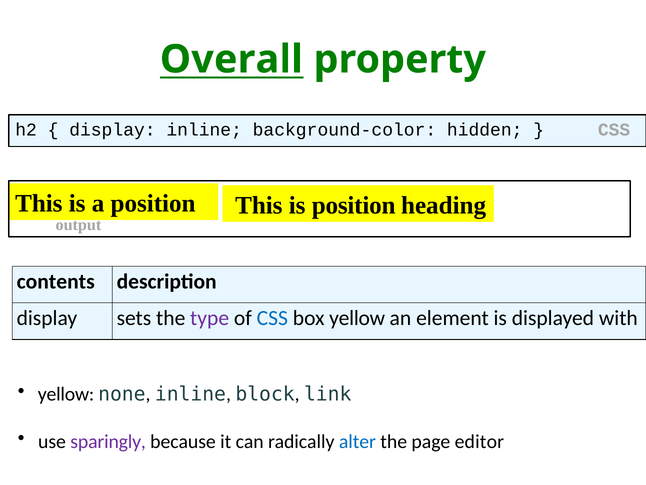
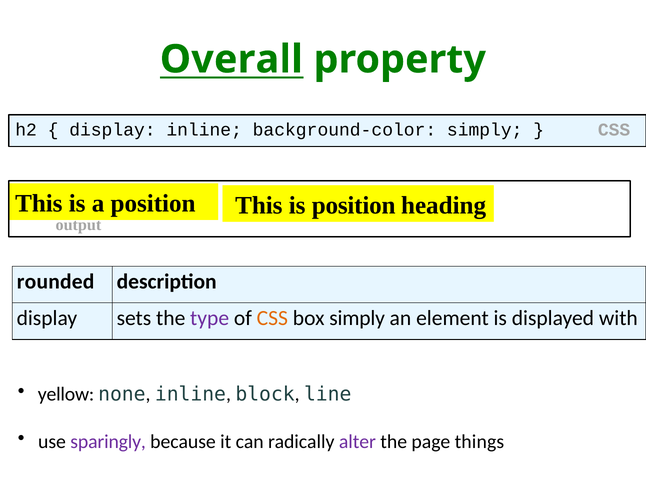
background-color hidden: hidden -> simply
contents: contents -> rounded
CSS at (272, 318) colour: blue -> orange
box yellow: yellow -> simply
link: link -> line
alter colour: blue -> purple
editor: editor -> things
